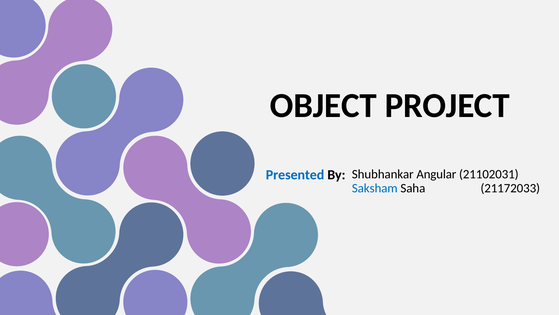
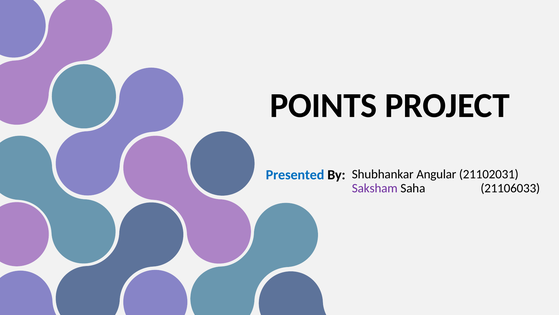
OBJECT: OBJECT -> POINTS
Saksham colour: blue -> purple
21172033: 21172033 -> 21106033
